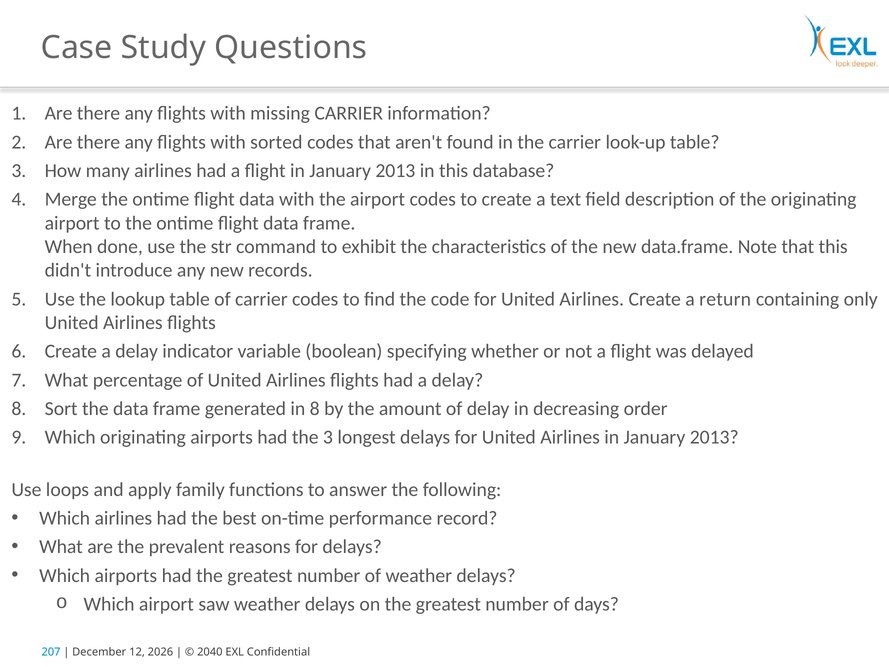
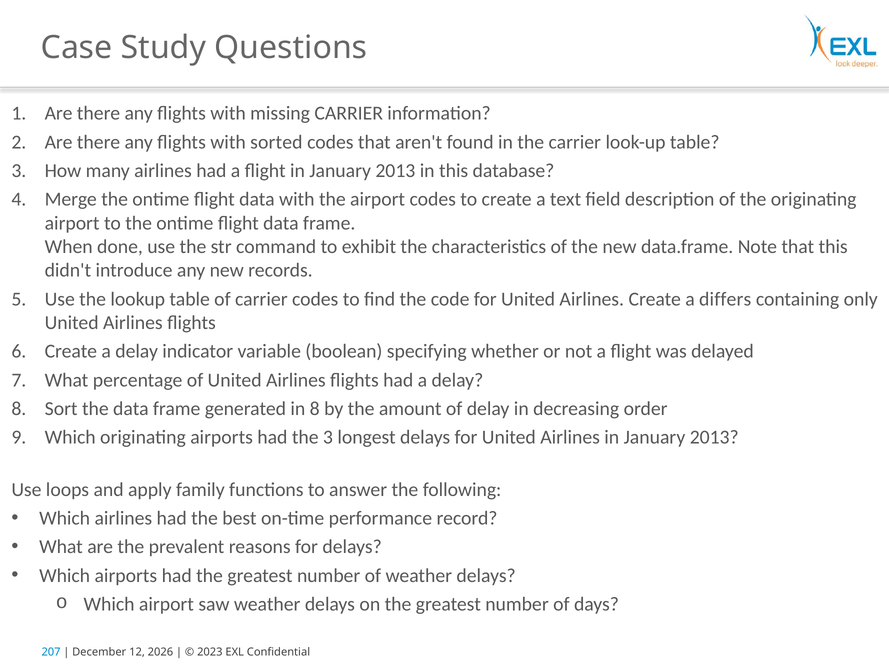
return: return -> differs
2040: 2040 -> 2023
